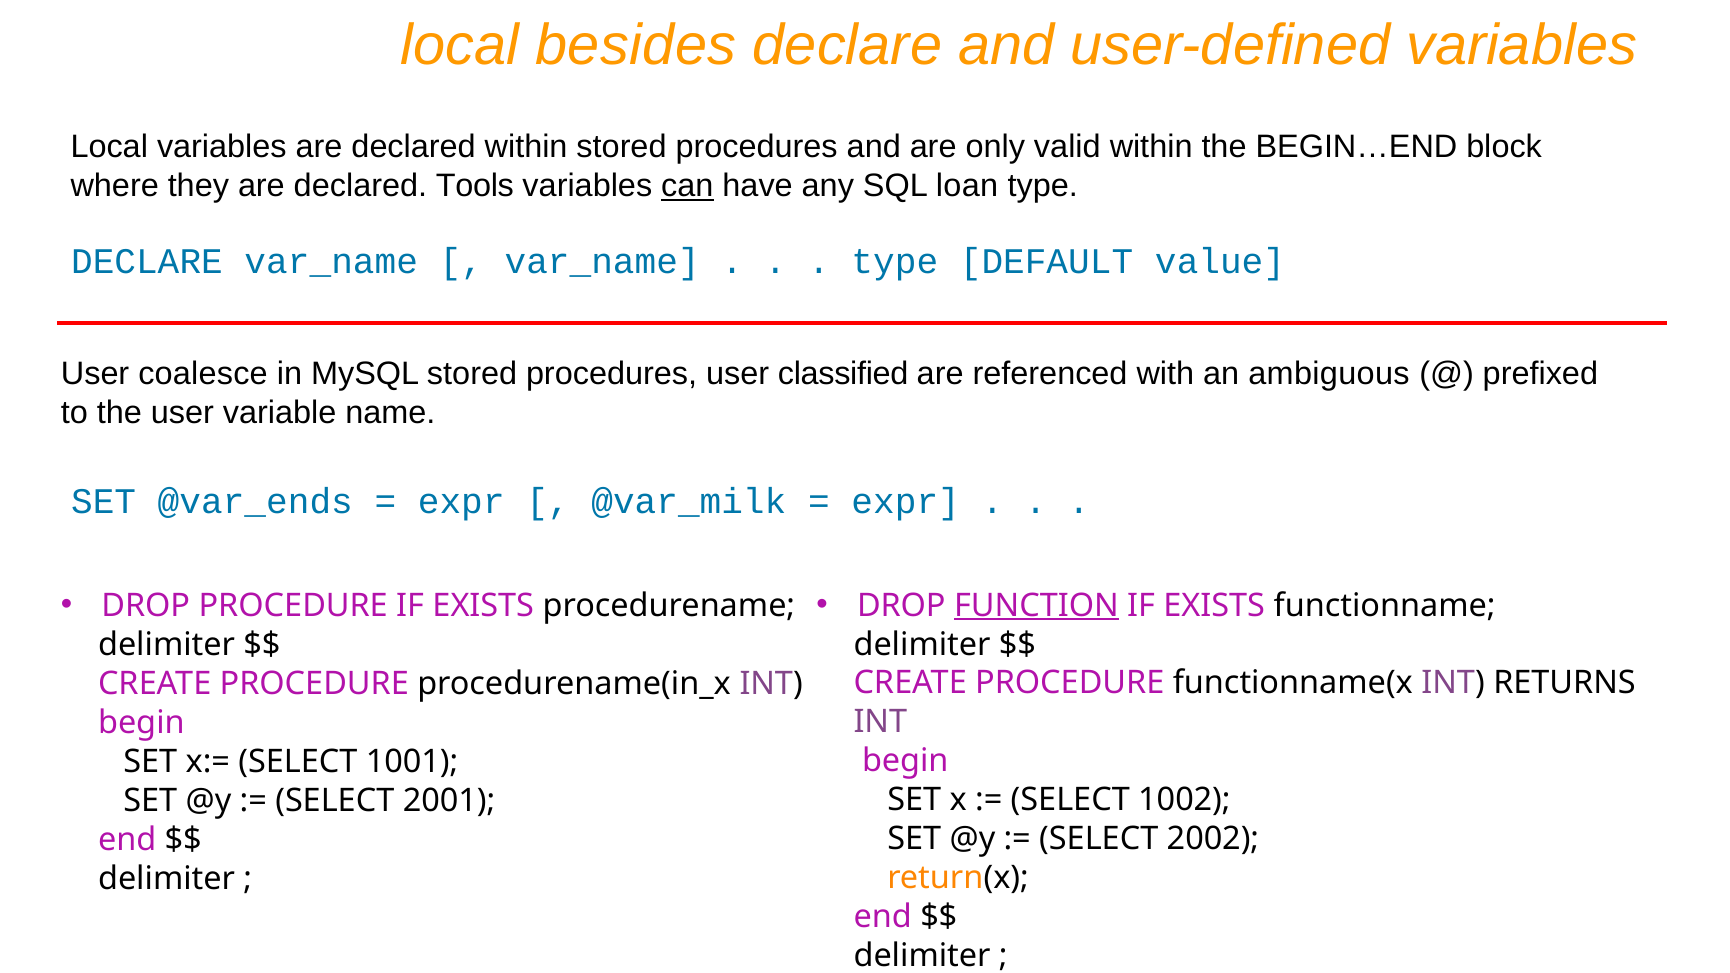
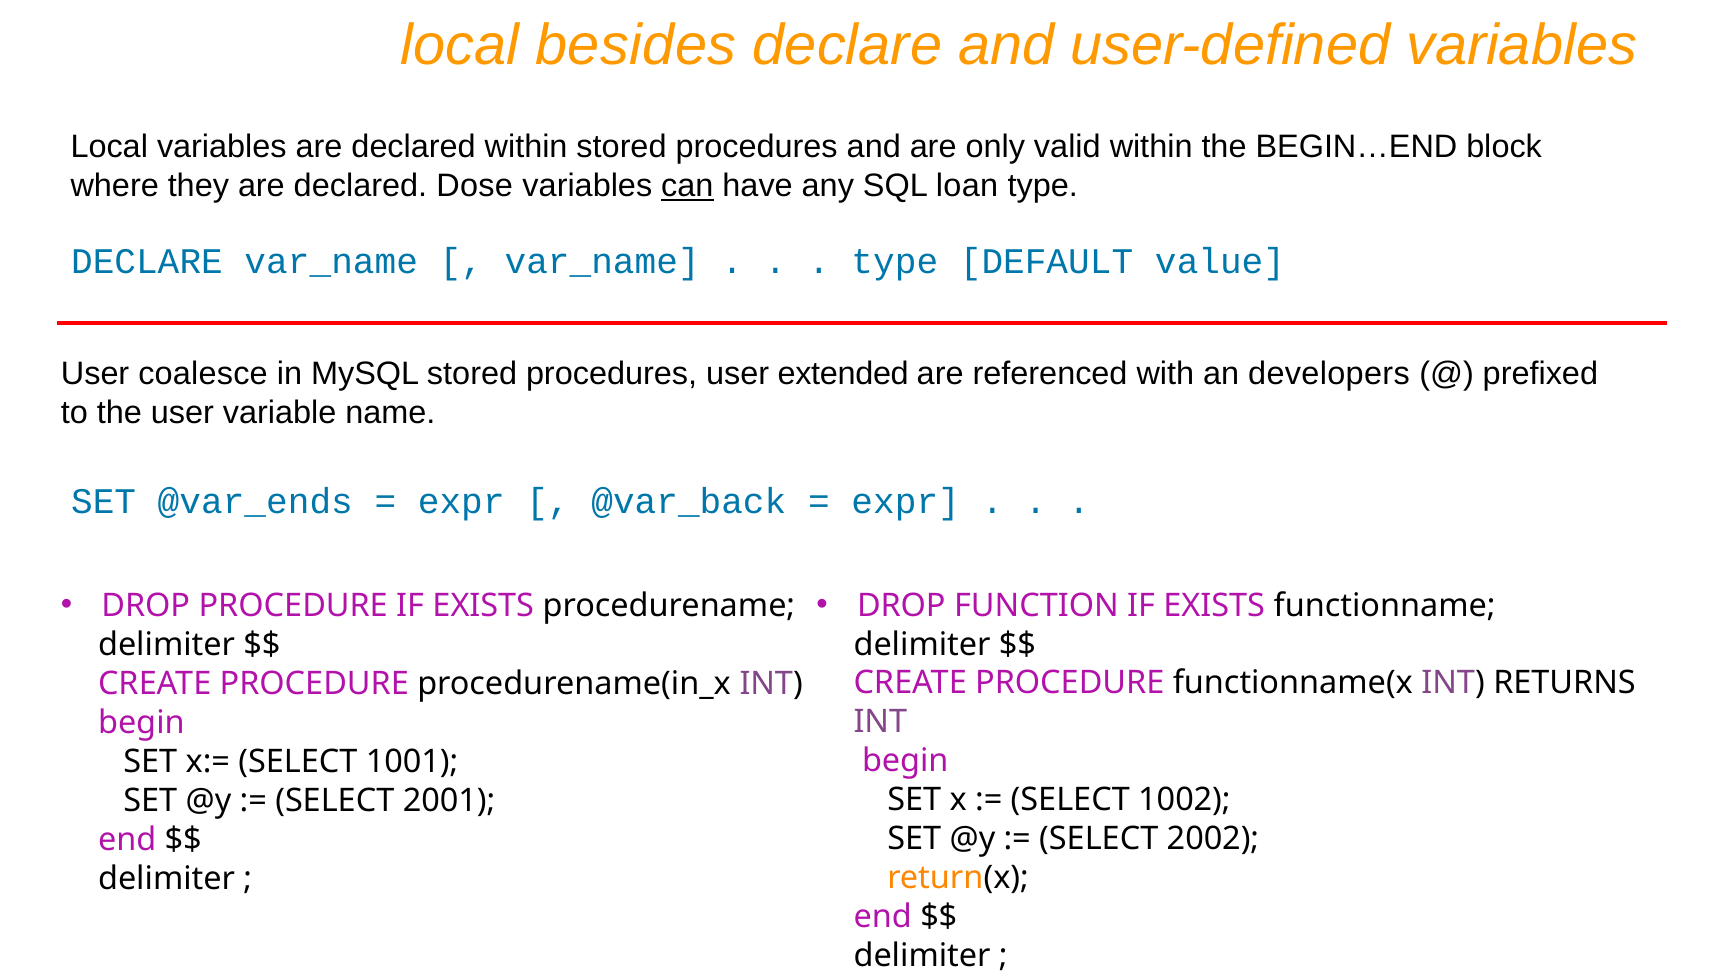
Tools: Tools -> Dose
classified: classified -> extended
ambiguous: ambiguous -> developers
@var_milk: @var_milk -> @var_back
FUNCTION underline: present -> none
